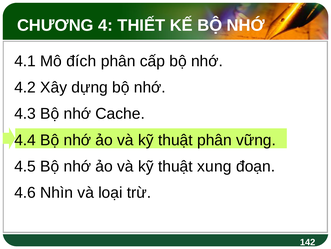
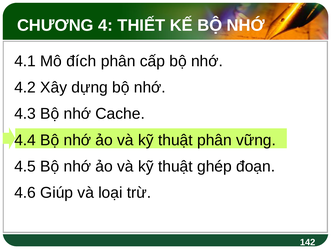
xung: xung -> ghép
Nhìn: Nhìn -> Giúp
